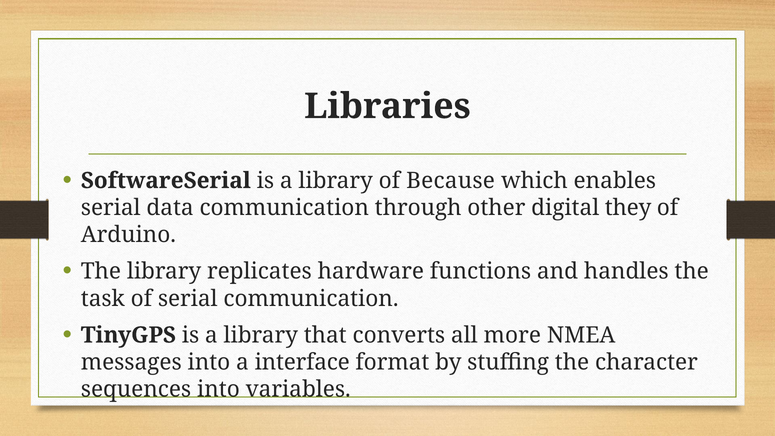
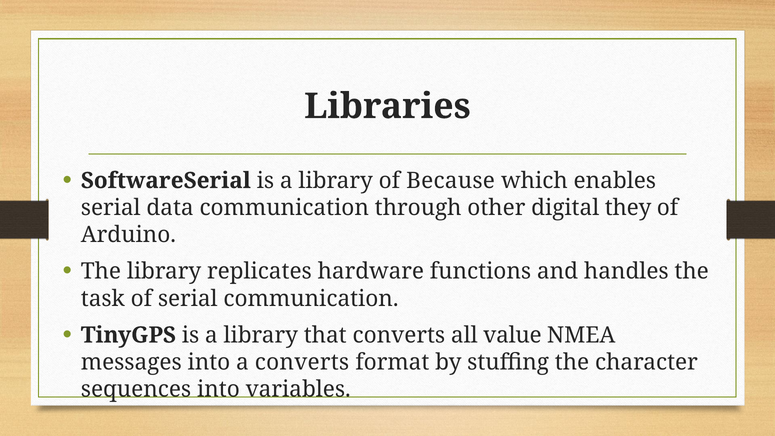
more: more -> value
a interface: interface -> converts
